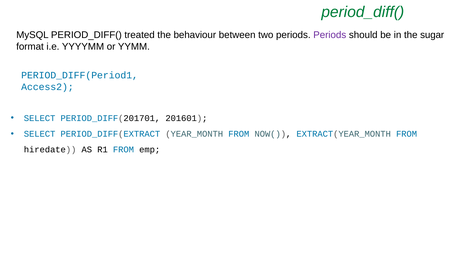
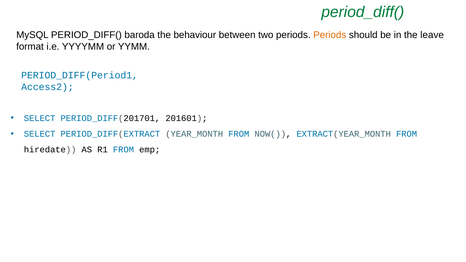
treated: treated -> baroda
Periods at (330, 35) colour: purple -> orange
sugar: sugar -> leave
